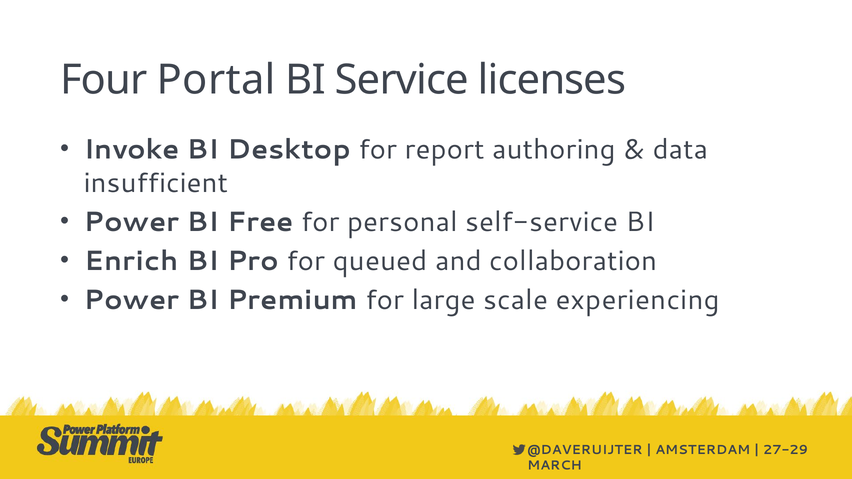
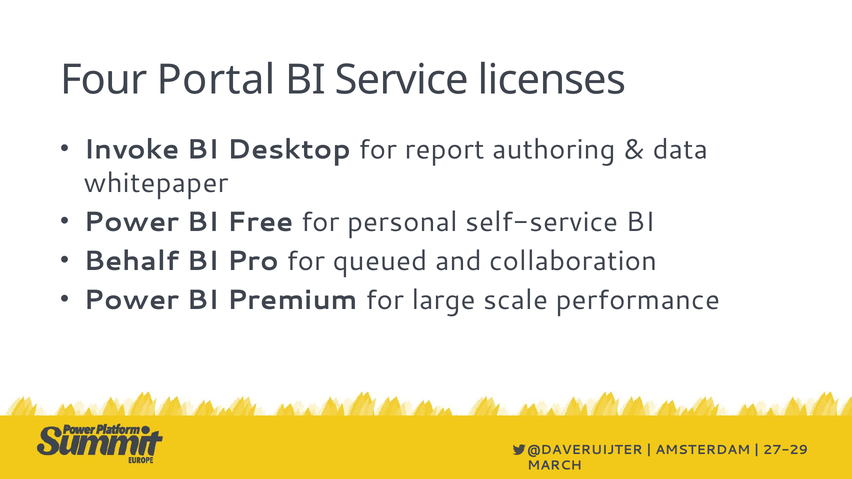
insufficient: insufficient -> whitepaper
Enrich: Enrich -> Behalf
experiencing: experiencing -> performance
